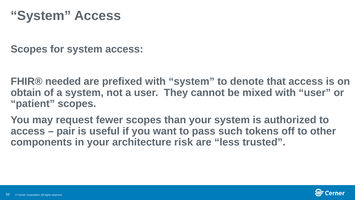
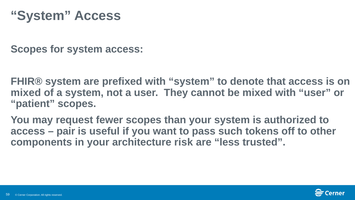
FHIR® needed: needed -> system
obtain at (26, 92): obtain -> mixed
